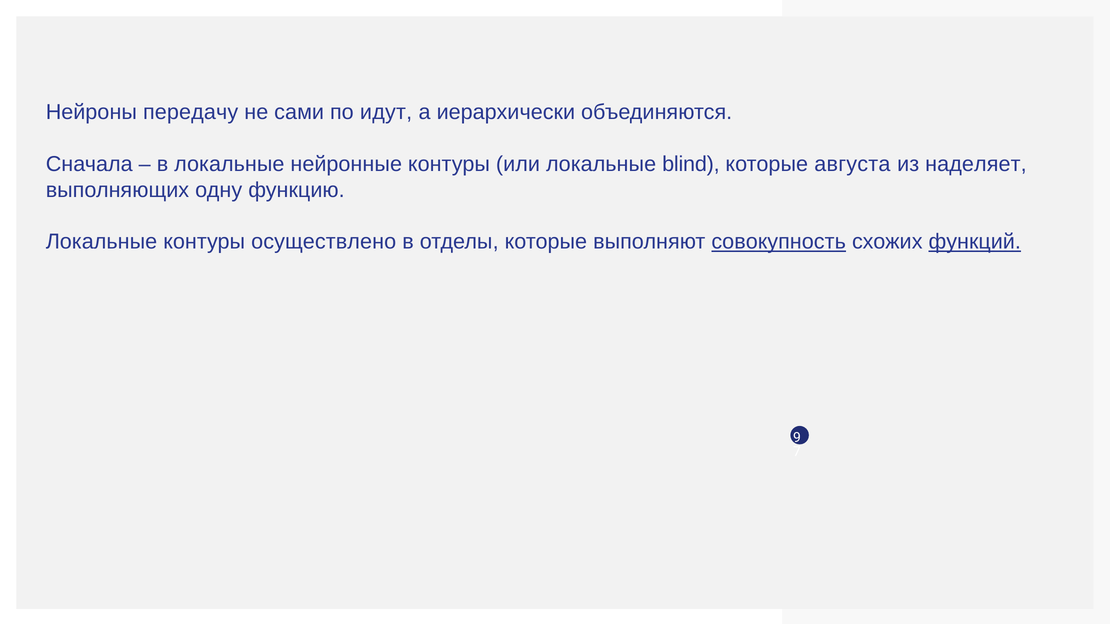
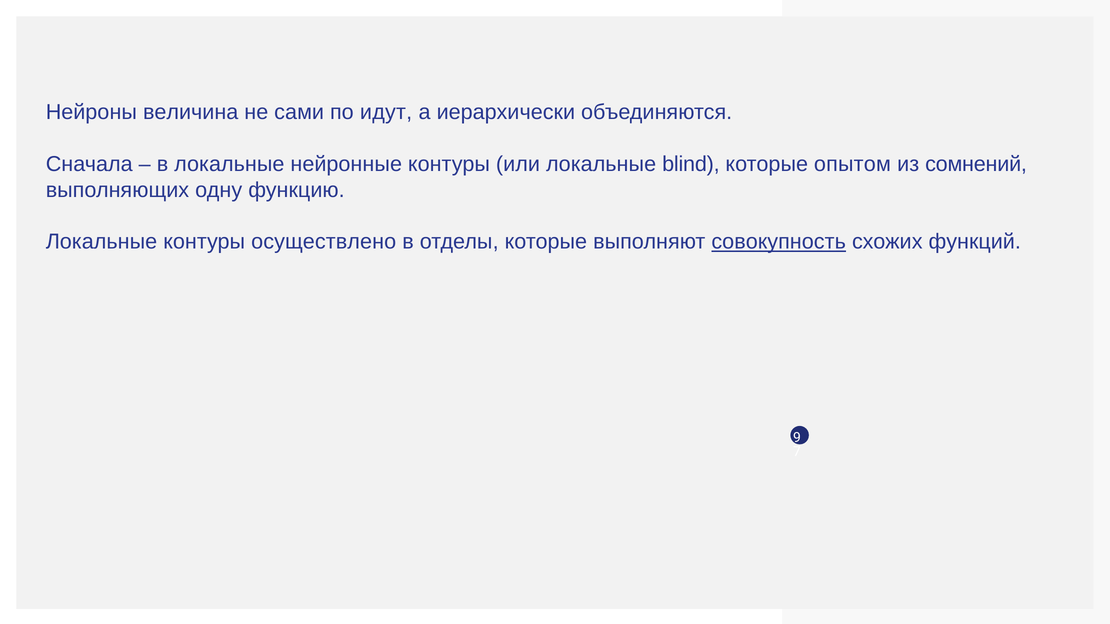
передачу: передачу -> величина
августа: августа -> опытом
наделяет: наделяет -> сомнений
функций underline: present -> none
